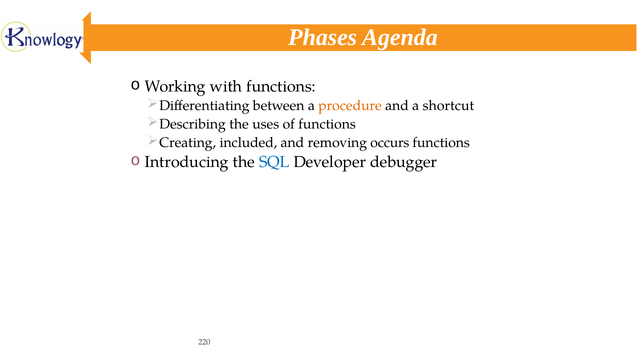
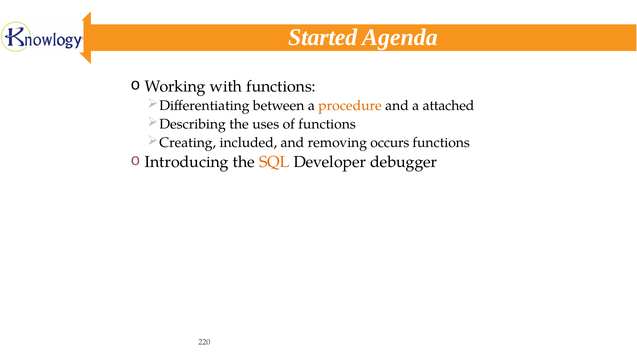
Phases: Phases -> Started
shortcut: shortcut -> attached
SQL colour: blue -> orange
